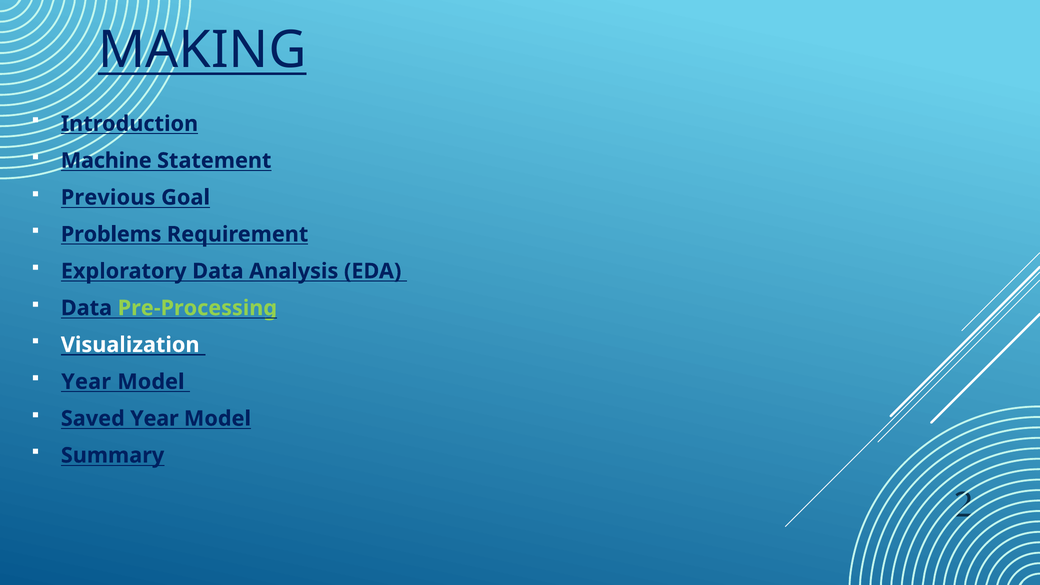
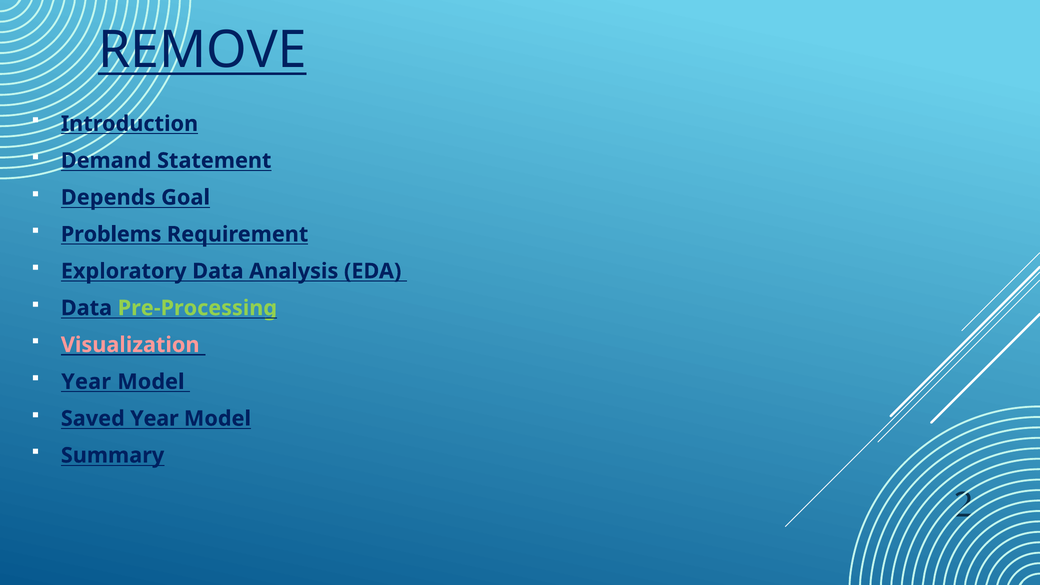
MAKING: MAKING -> REMOVE
Machine: Machine -> Demand
Previous: Previous -> Depends
Visualization colour: white -> pink
